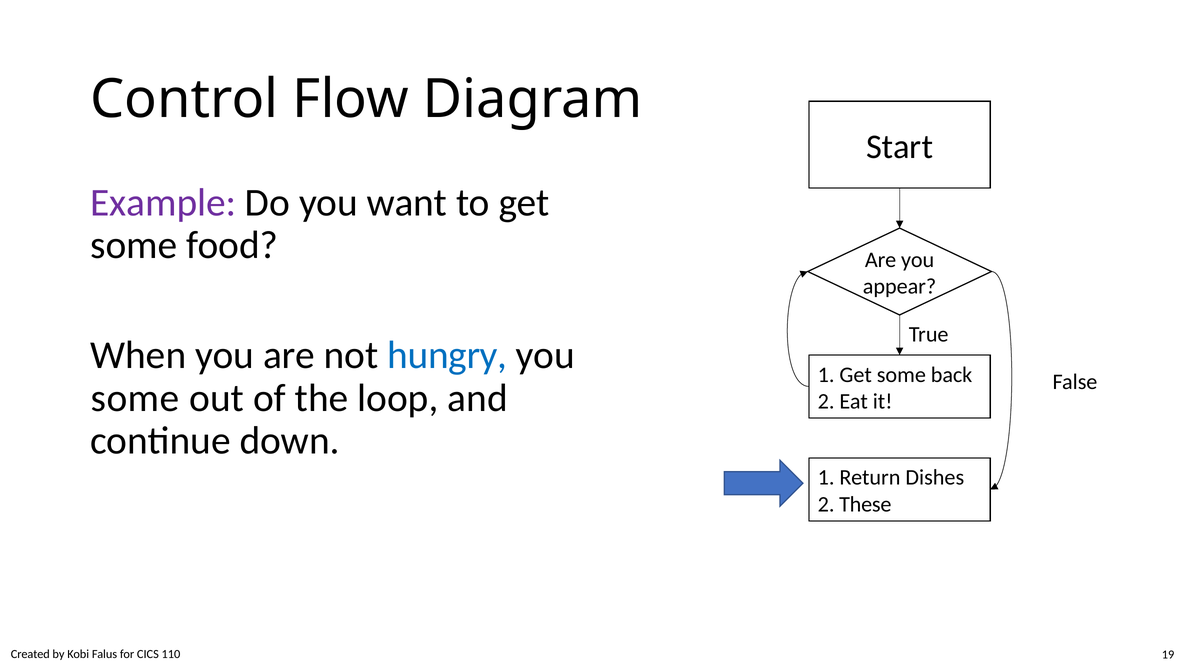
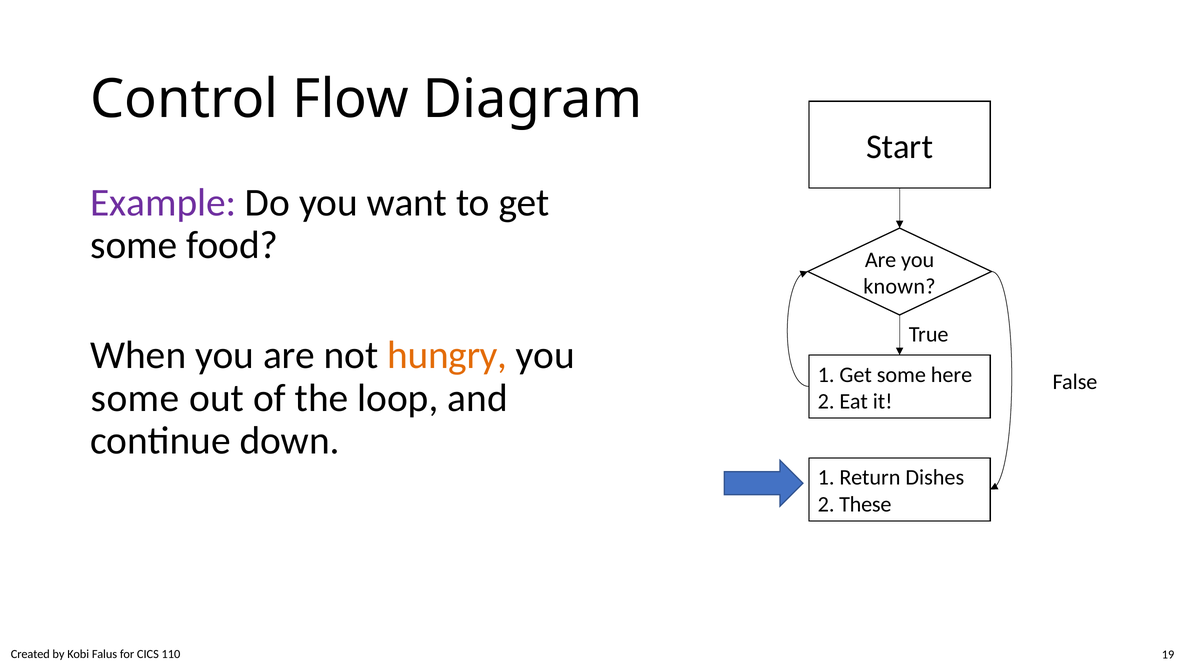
appear: appear -> known
hungry colour: blue -> orange
back: back -> here
